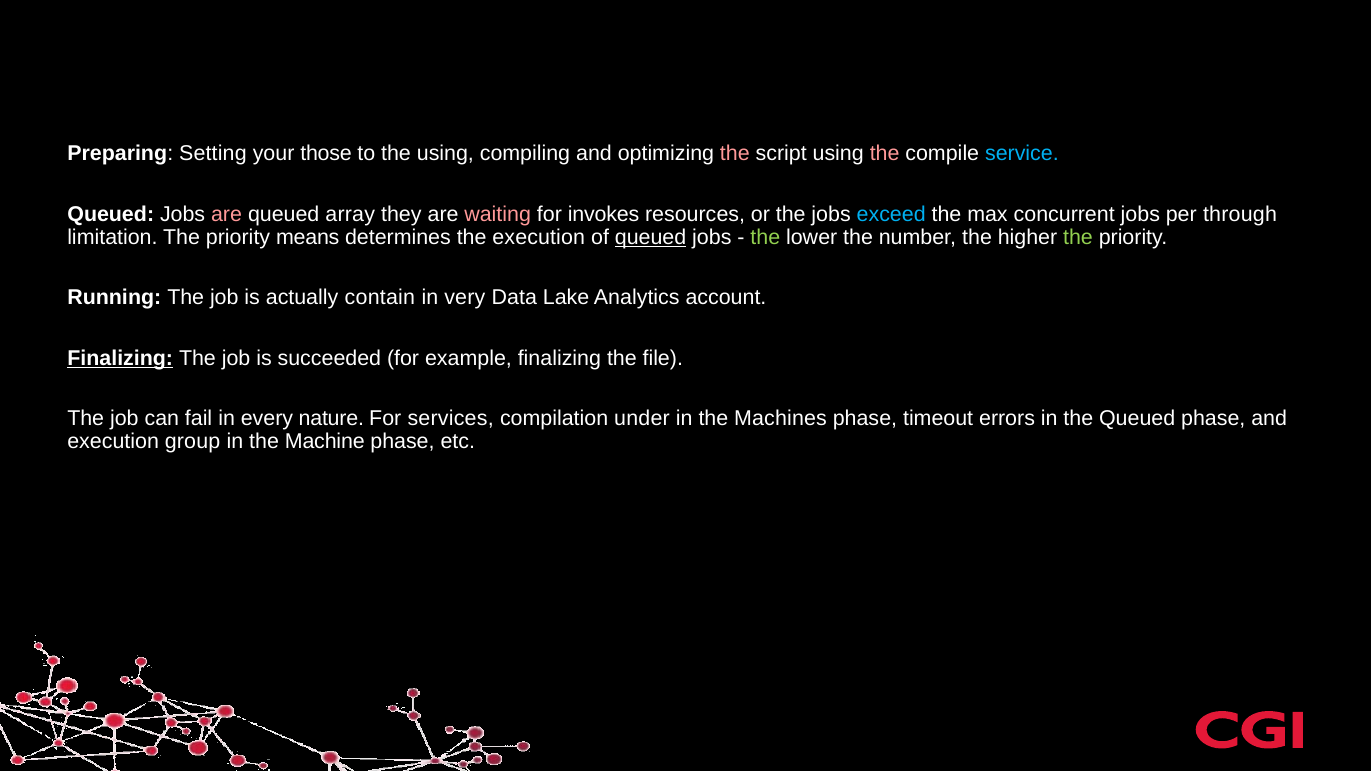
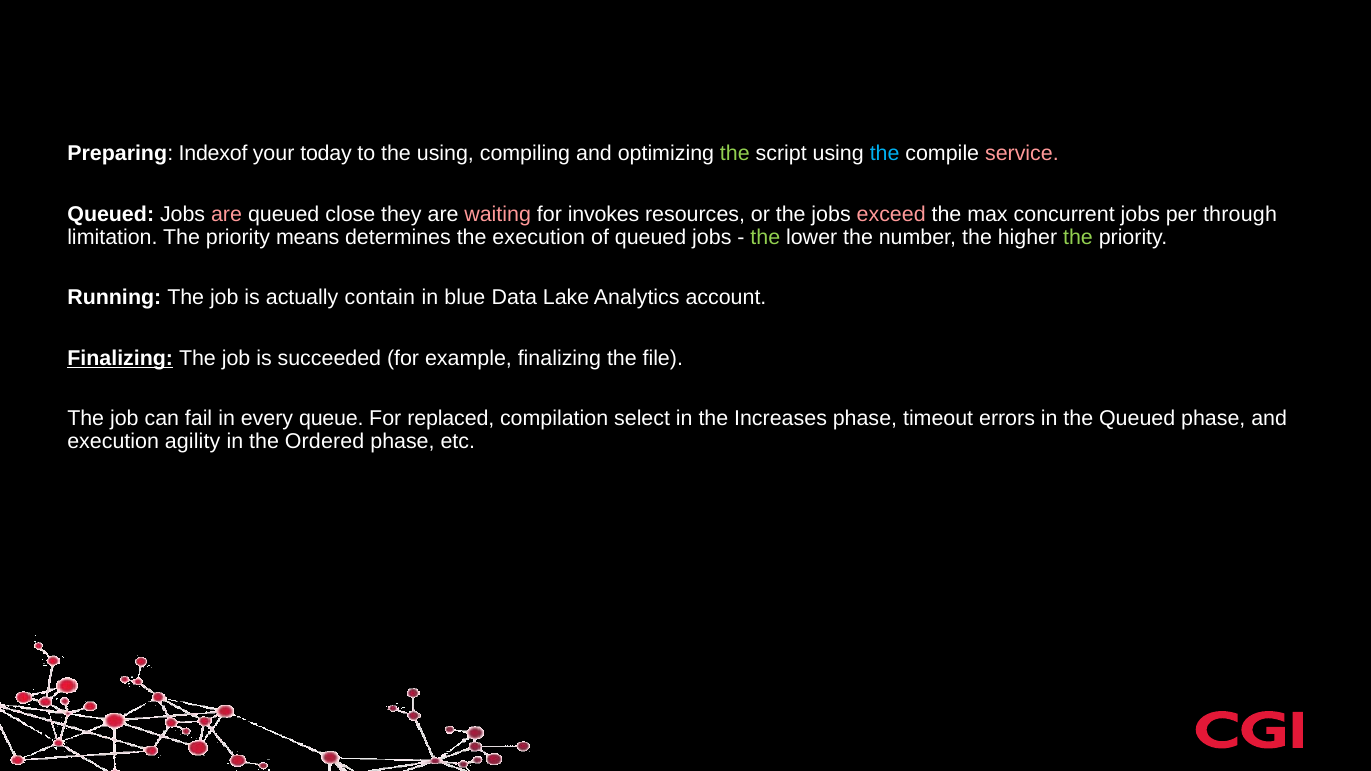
Setting: Setting -> Indexof
those: those -> today
the at (735, 153) colour: pink -> light green
the at (885, 153) colour: pink -> light blue
service colour: light blue -> pink
array: array -> close
exceed colour: light blue -> pink
queued at (651, 237) underline: present -> none
very: very -> blue
nature: nature -> queue
services: services -> replaced
under: under -> select
Machines: Machines -> Increases
group: group -> agility
Machine: Machine -> Ordered
